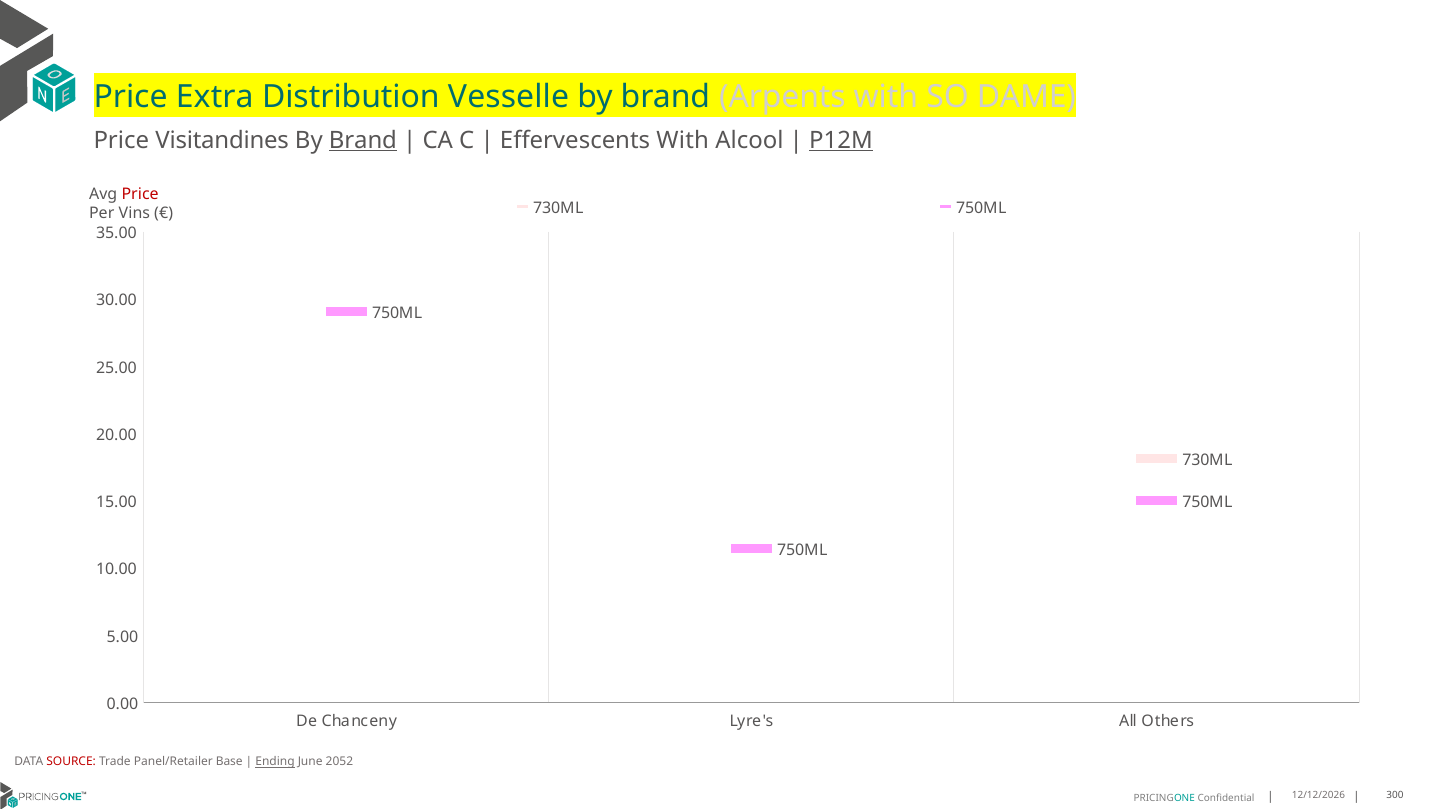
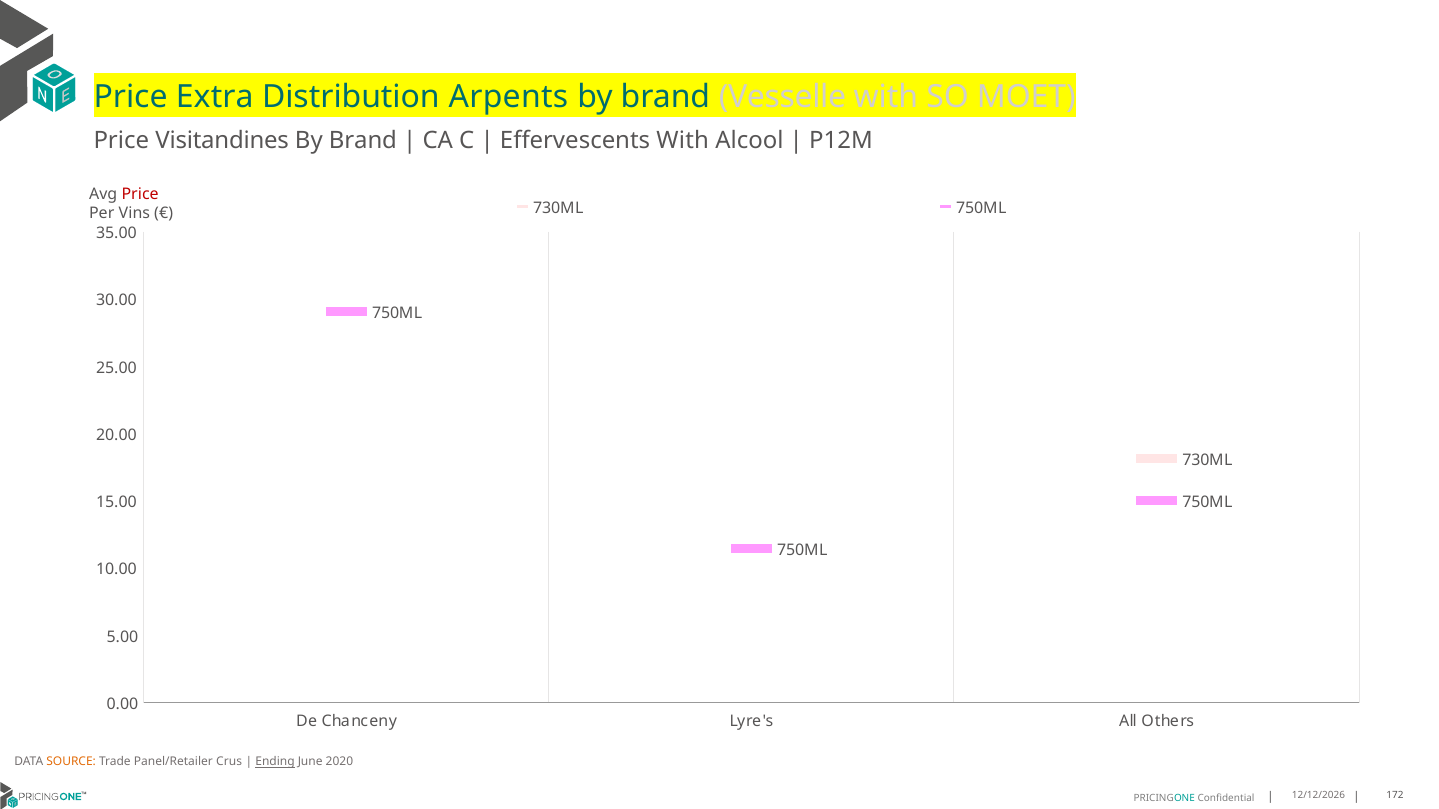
Vesselle: Vesselle -> Arpents
Arpents: Arpents -> Vesselle
DAME: DAME -> MOET
Brand at (363, 140) underline: present -> none
P12M underline: present -> none
SOURCE colour: red -> orange
Base: Base -> Crus
2052: 2052 -> 2020
300: 300 -> 172
